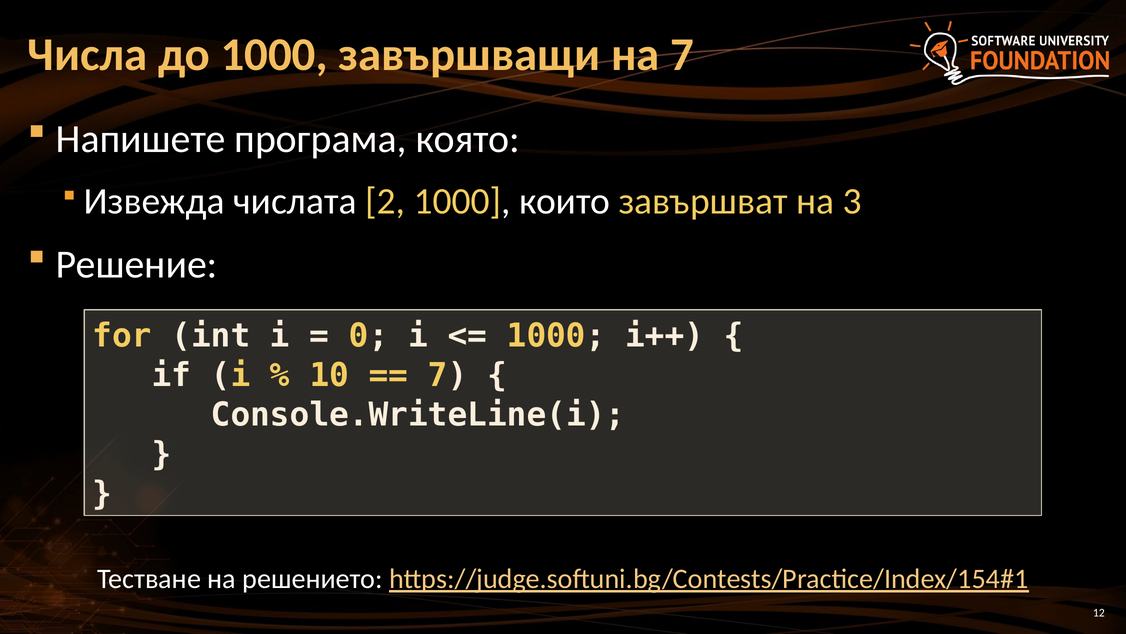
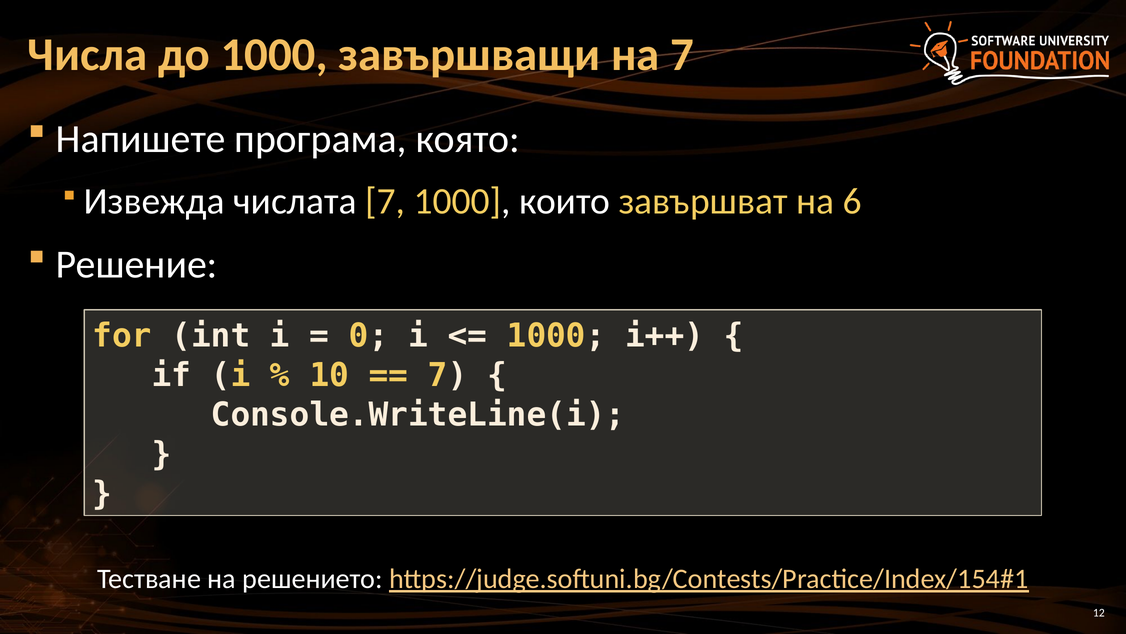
числата 2: 2 -> 7
3: 3 -> 6
